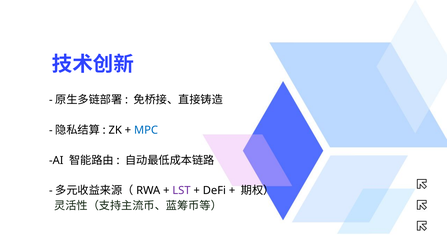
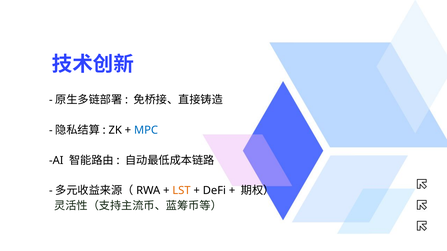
LST colour: purple -> orange
